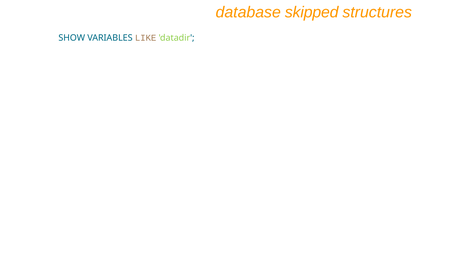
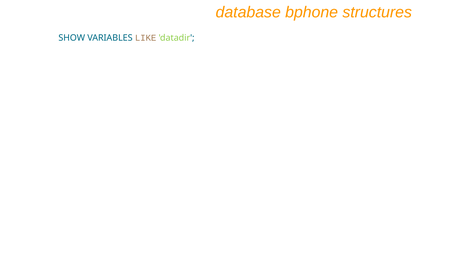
skipped: skipped -> bphone
